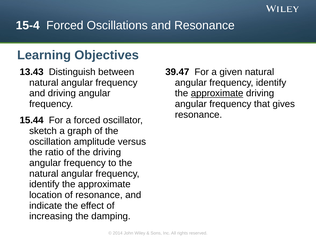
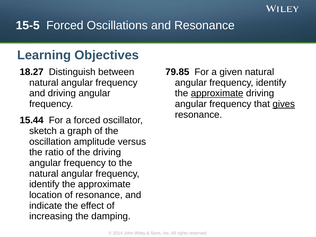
15-4: 15-4 -> 15-5
13.43: 13.43 -> 18.27
39.47: 39.47 -> 79.85
gives underline: none -> present
